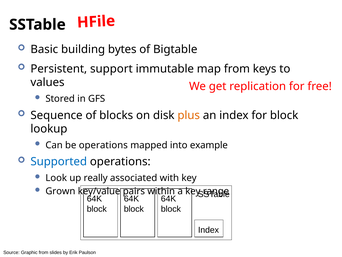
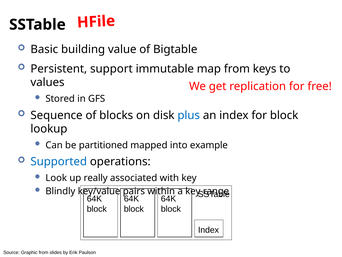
bytes: bytes -> value
plus colour: orange -> blue
be operations: operations -> partitioned
Grown: Grown -> Blindly
